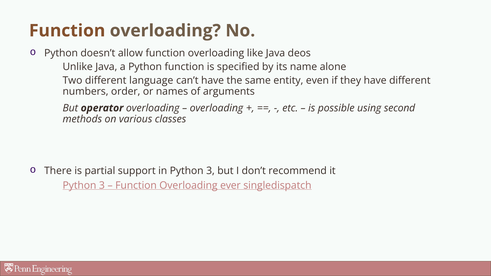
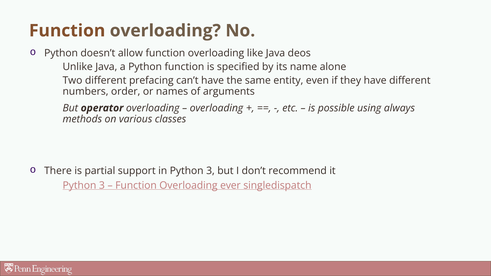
language: language -> prefacing
second: second -> always
